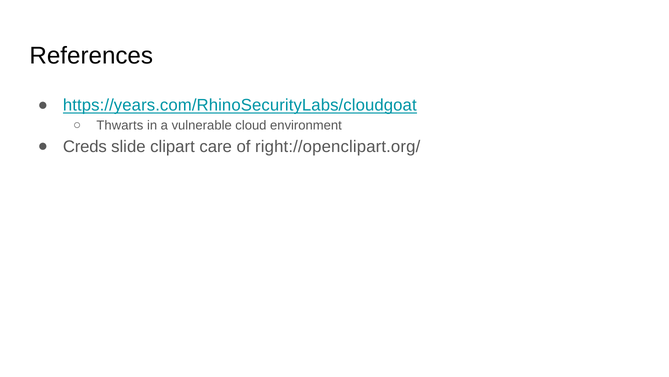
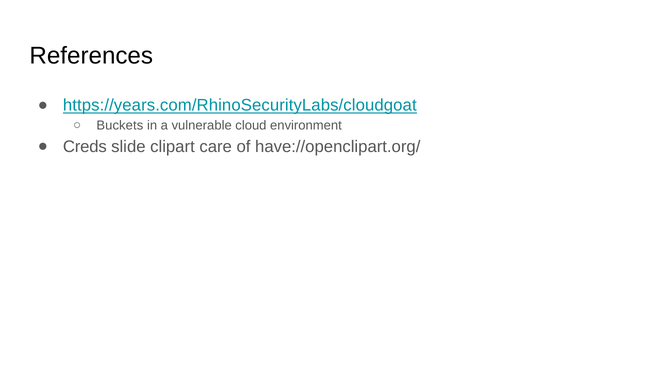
Thwarts: Thwarts -> Buckets
right://openclipart.org/: right://openclipart.org/ -> have://openclipart.org/
